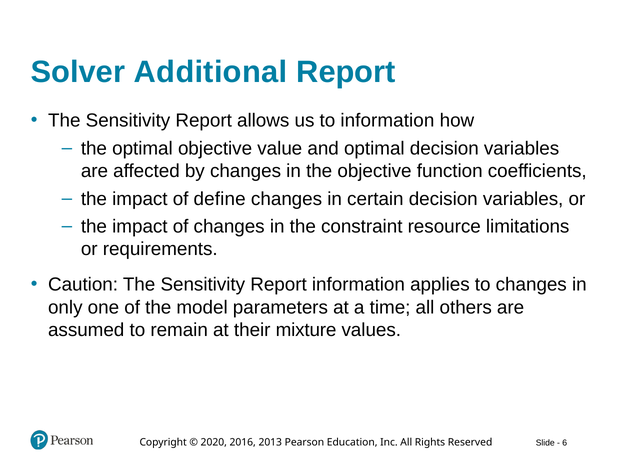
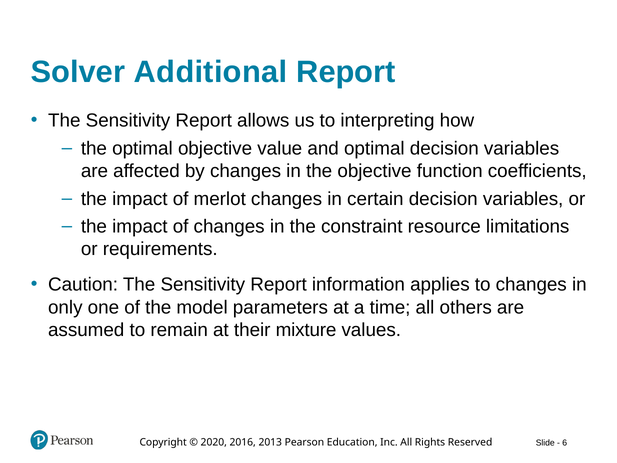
to information: information -> interpreting
define: define -> merlot
